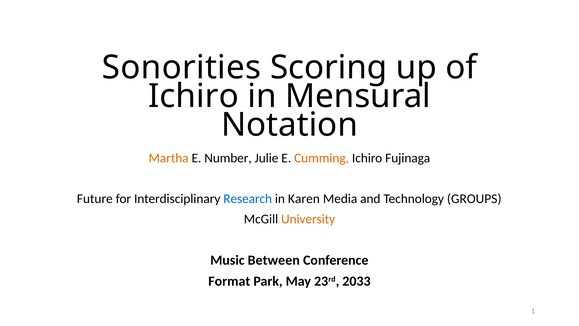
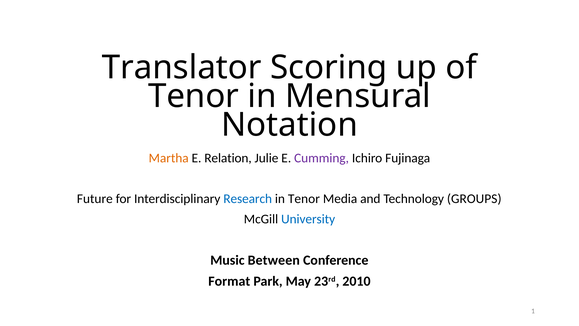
Sonorities: Sonorities -> Translator
Ichiro at (193, 96): Ichiro -> Tenor
Number: Number -> Relation
Cumming colour: orange -> purple
in Karen: Karen -> Tenor
University colour: orange -> blue
2033: 2033 -> 2010
